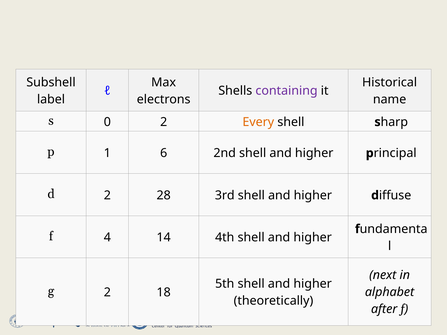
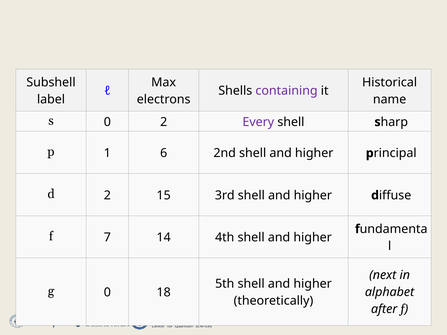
Every colour: orange -> purple
28: 28 -> 15
4: 4 -> 7
g 2: 2 -> 0
